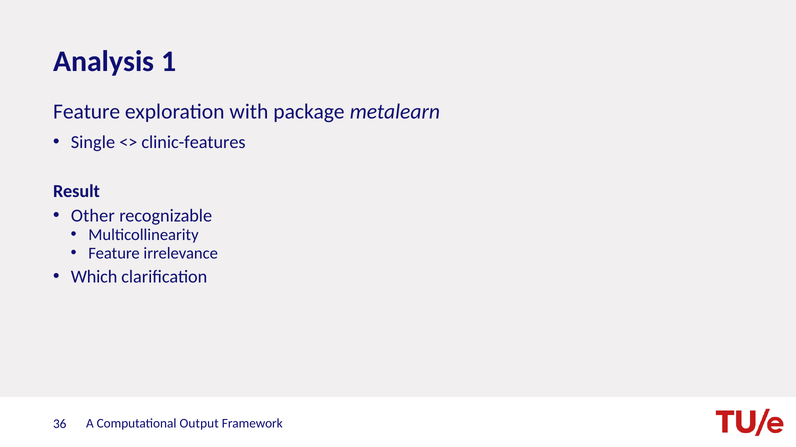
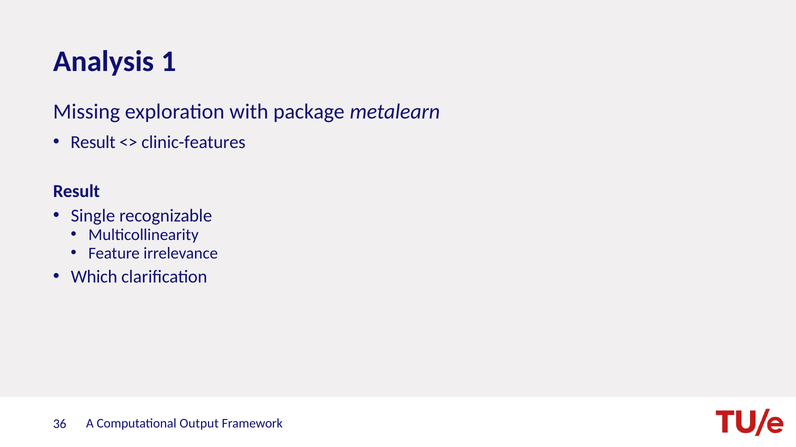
Feature at (87, 112): Feature -> Missing
Single at (93, 143): Single -> Result
Other: Other -> Single
